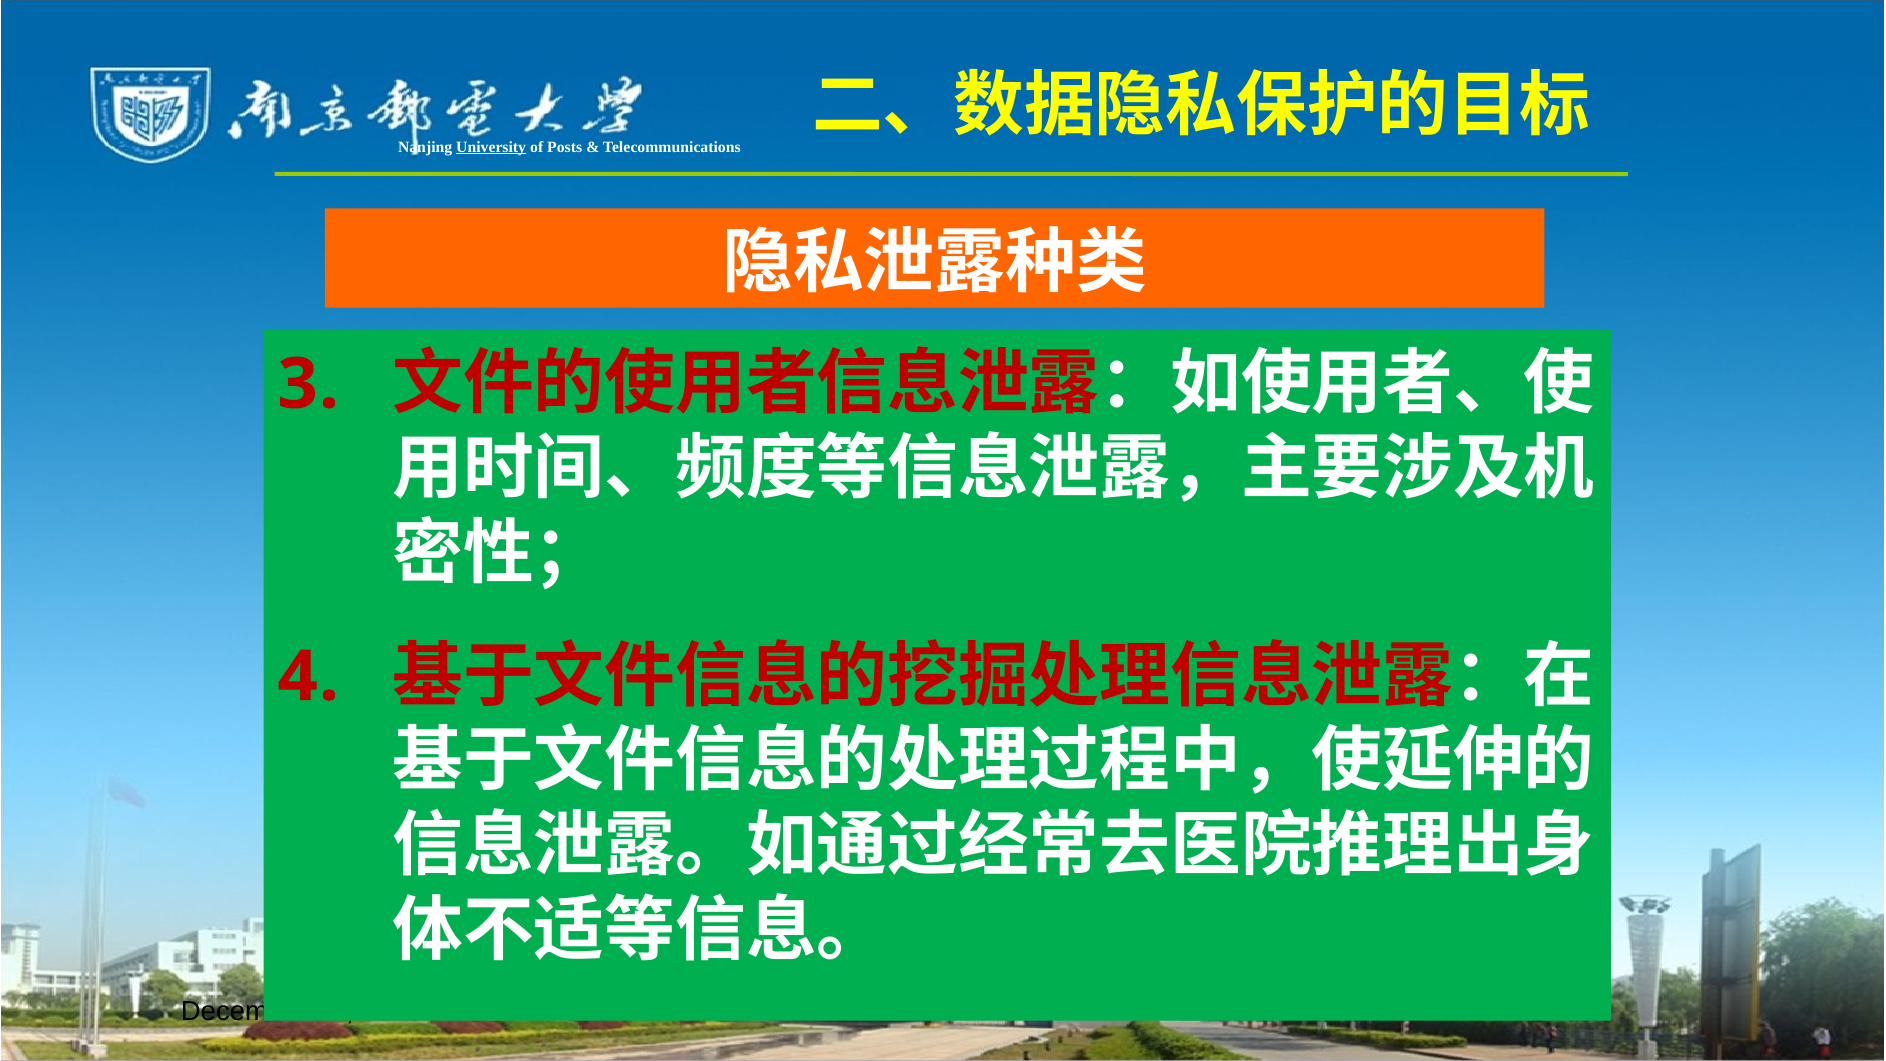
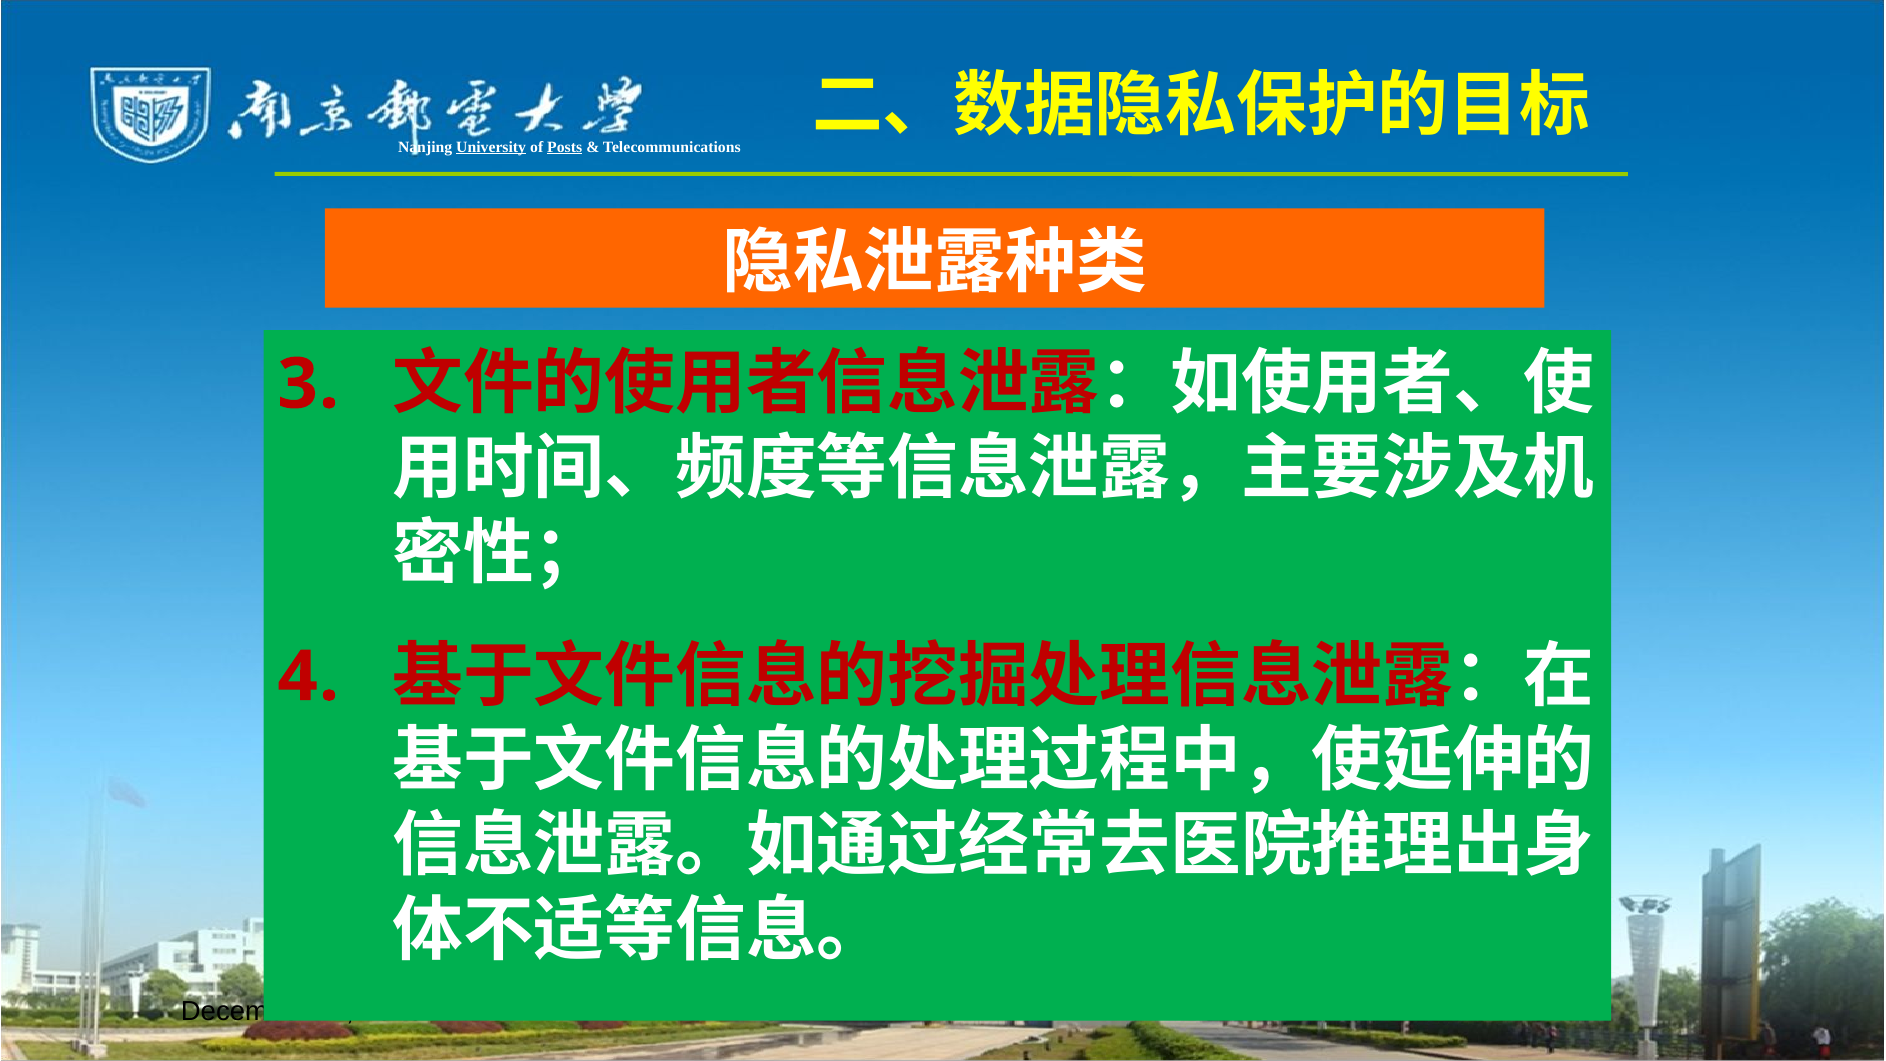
Posts underline: none -> present
